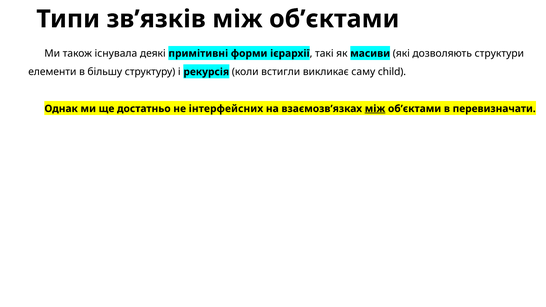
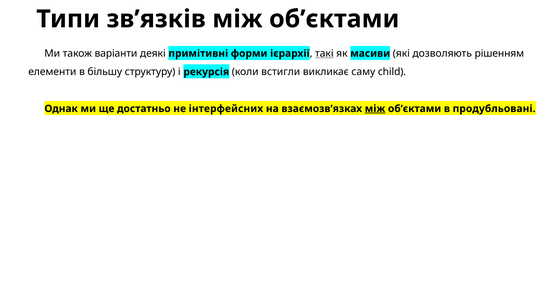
існувала: існувала -> варіанти
такі underline: none -> present
структури: структури -> рішенням
перевизначати: перевизначати -> продубльовані
